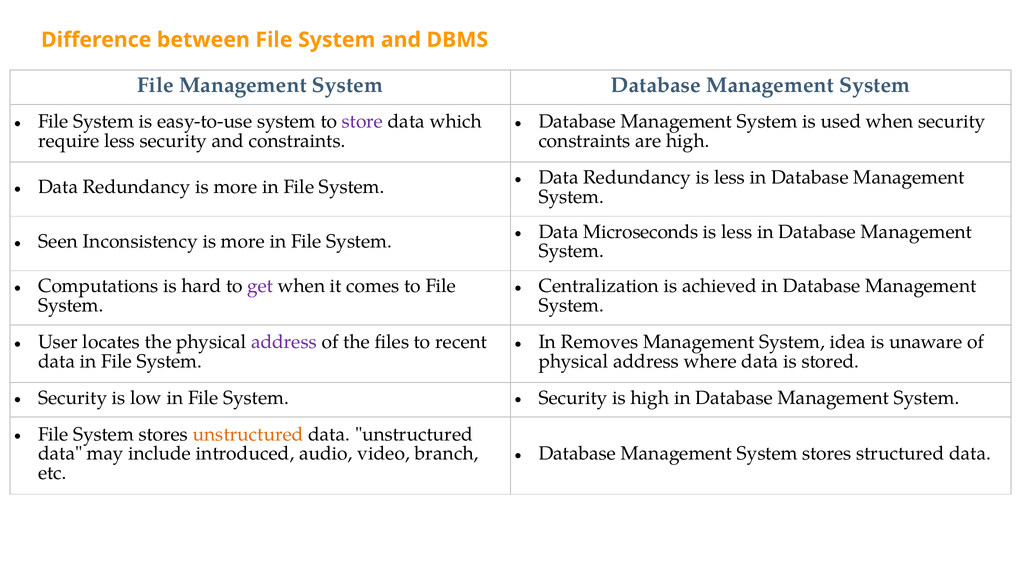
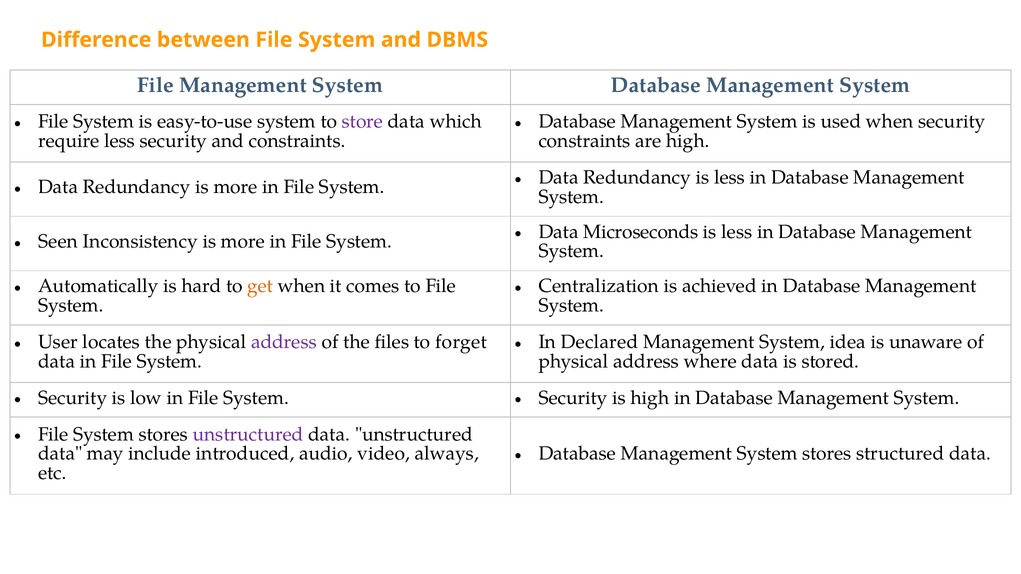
Computations: Computations -> Automatically
get colour: purple -> orange
recent: recent -> forget
Removes: Removes -> Declared
unstructured at (248, 435) colour: orange -> purple
branch: branch -> always
